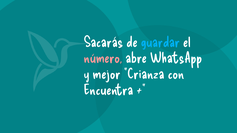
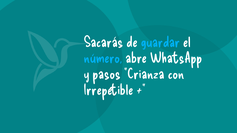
número colour: pink -> light blue
mejor: mejor -> pasos
Encuentra: Encuentra -> Irrepetible
